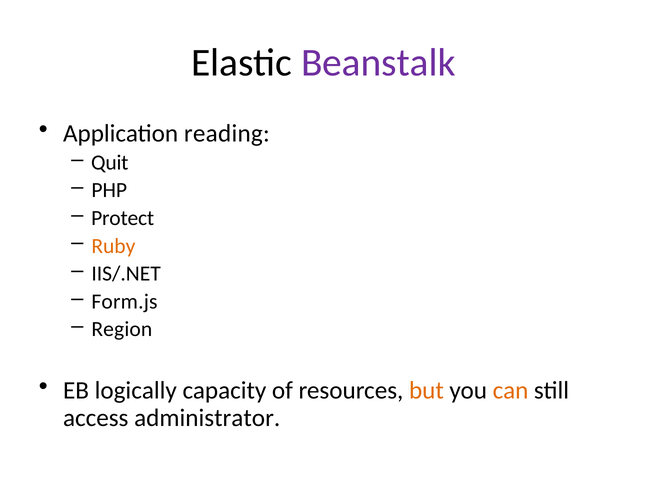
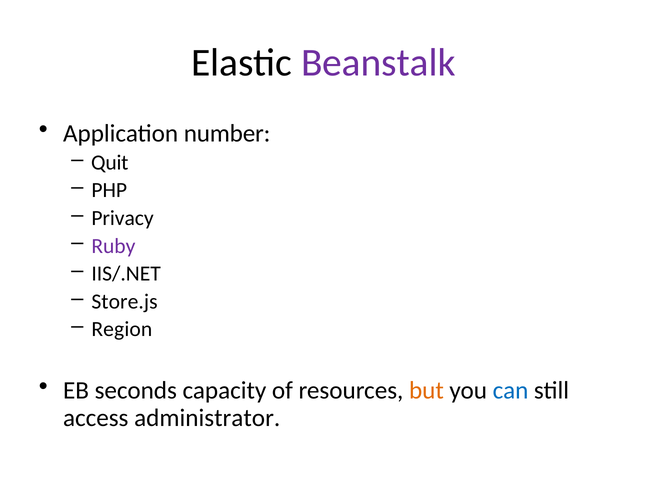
reading: reading -> number
Protect: Protect -> Privacy
Ruby colour: orange -> purple
Form.js: Form.js -> Store.js
logically: logically -> seconds
can colour: orange -> blue
